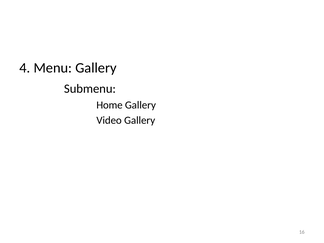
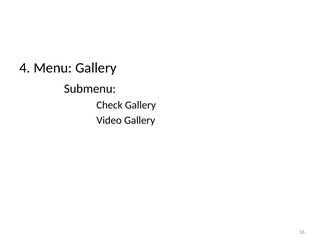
Home: Home -> Check
